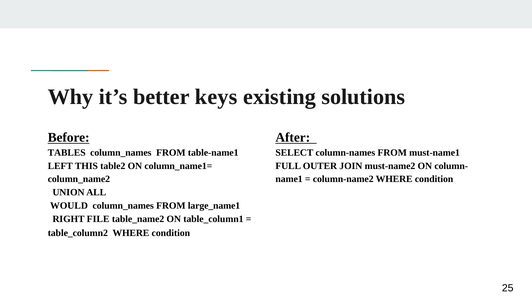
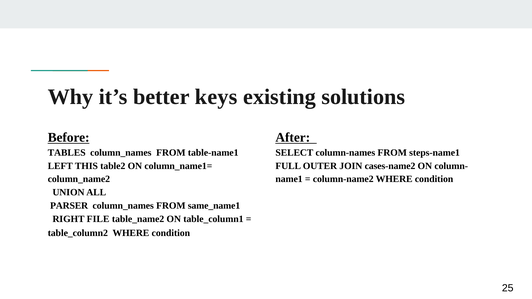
must-name1: must-name1 -> steps-name1
must-name2: must-name2 -> cases-name2
WOULD: WOULD -> PARSER
large_name1: large_name1 -> same_name1
